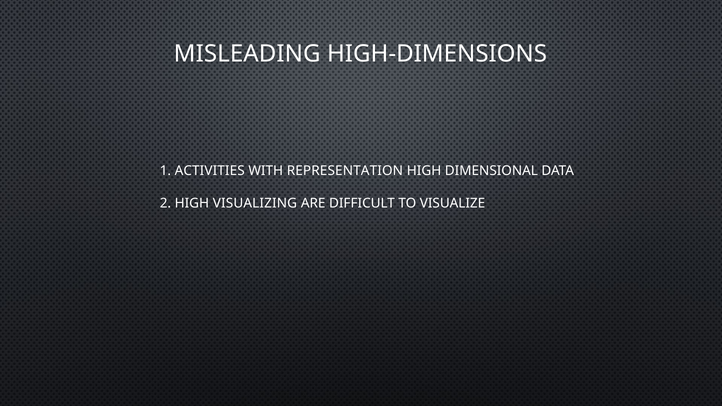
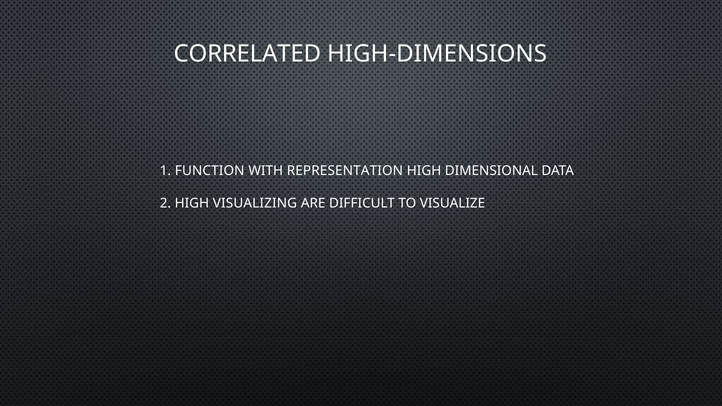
MISLEADING: MISLEADING -> CORRELATED
ACTIVITIES: ACTIVITIES -> FUNCTION
